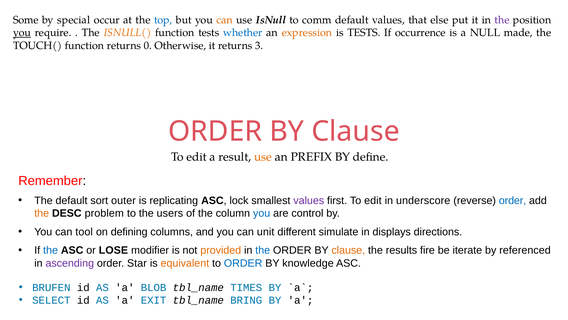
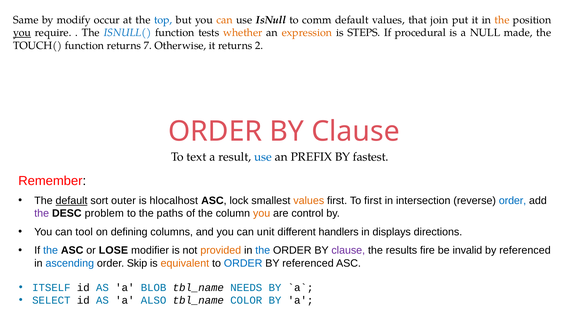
Some: Some -> Same
special: special -> modify
else: else -> join
the at (502, 20) colour: purple -> orange
ISNULL( colour: orange -> blue
whether colour: blue -> orange
is TESTS: TESTS -> STEPS
occurrence: occurrence -> procedural
0: 0 -> 7
3: 3 -> 2
edit at (197, 157): edit -> text
use at (263, 157) colour: orange -> blue
define: define -> fastest
default at (72, 200) underline: none -> present
replicating: replicating -> hlocalhost
values at (309, 200) colour: purple -> orange
first To edit: edit -> first
underscore: underscore -> intersection
the at (42, 213) colour: orange -> purple
users: users -> paths
you at (262, 213) colour: blue -> orange
simulate: simulate -> handlers
clause at (348, 250) colour: orange -> purple
iterate: iterate -> invalid
ascending colour: purple -> blue
Star: Star -> Skip
knowledge at (308, 263): knowledge -> referenced
BRUFEN: BRUFEN -> ITSELF
TIMES: TIMES -> NEEDS
EXIT: EXIT -> ALSO
BRING: BRING -> COLOR
